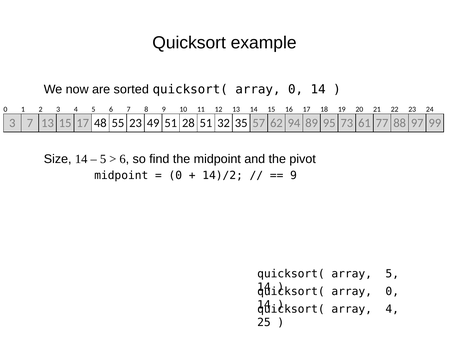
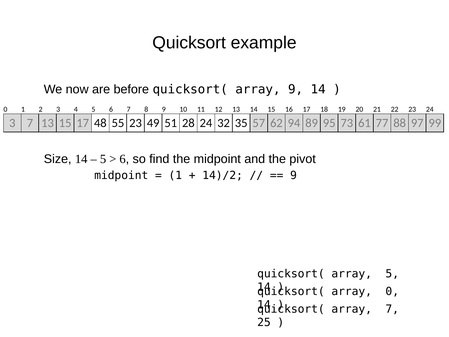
sorted: sorted -> before
0 at (296, 89): 0 -> 9
28 51: 51 -> 24
0 at (175, 175): 0 -> 1
array 4: 4 -> 7
